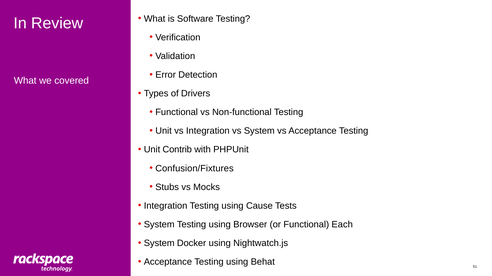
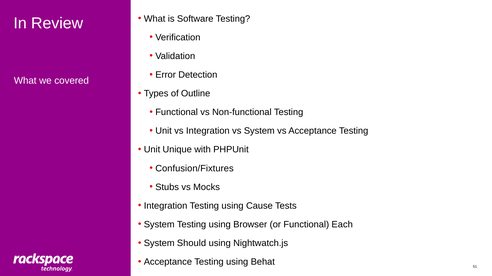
Drivers: Drivers -> Outline
Contrib: Contrib -> Unique
Docker: Docker -> Should
